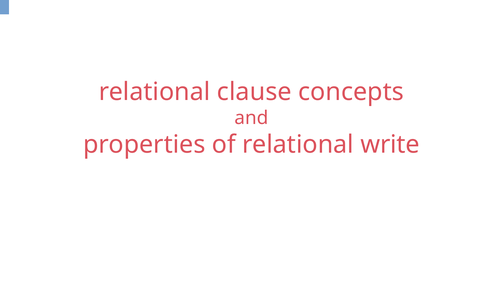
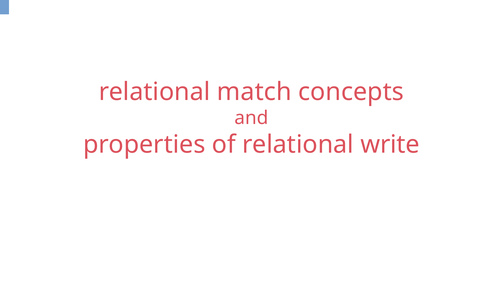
clause: clause -> match
